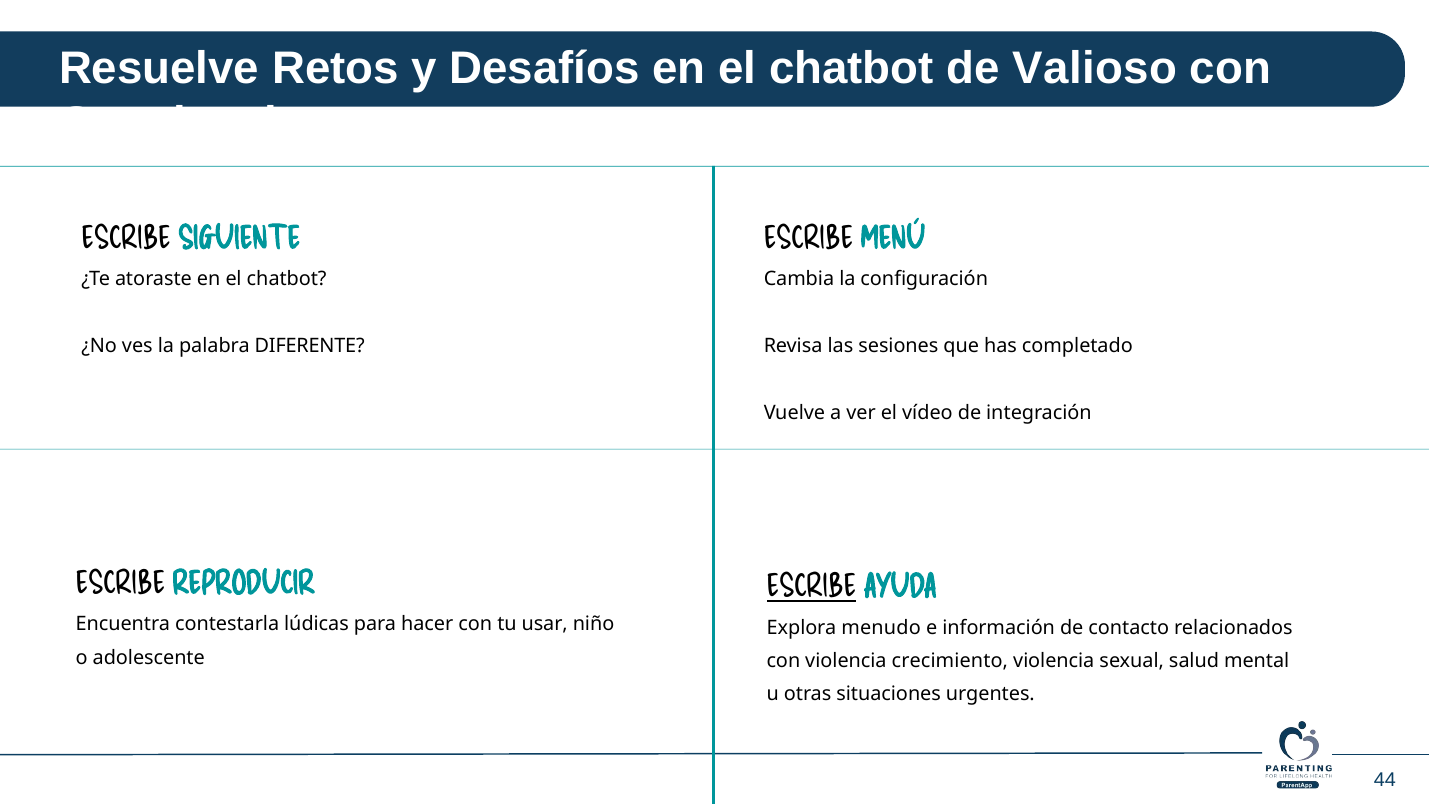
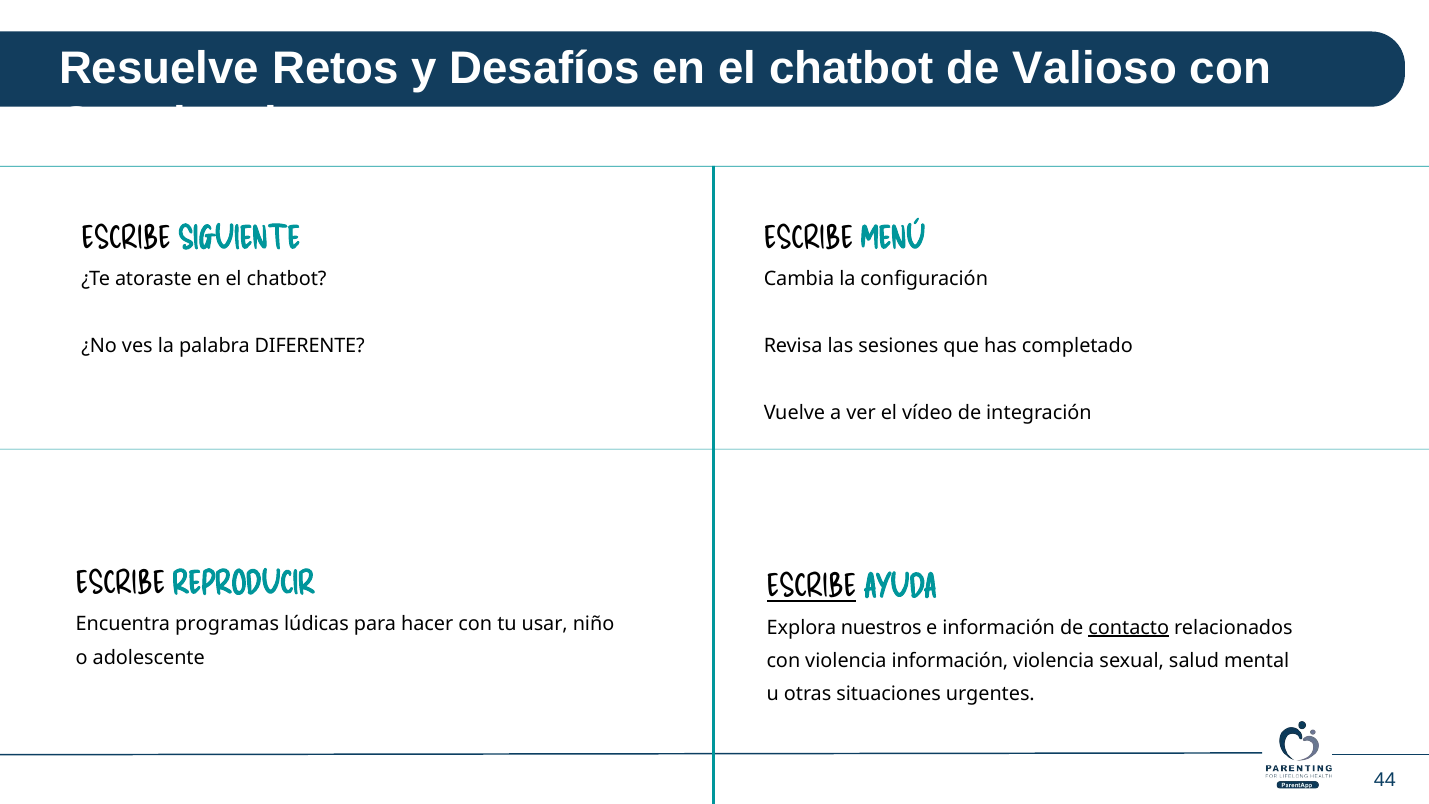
contestarla: contestarla -> programas
menudo: menudo -> nuestros
contacto underline: none -> present
violencia crecimiento: crecimiento -> información
